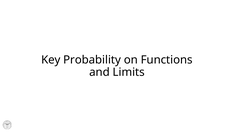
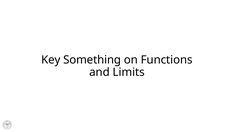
Probability: Probability -> Something
